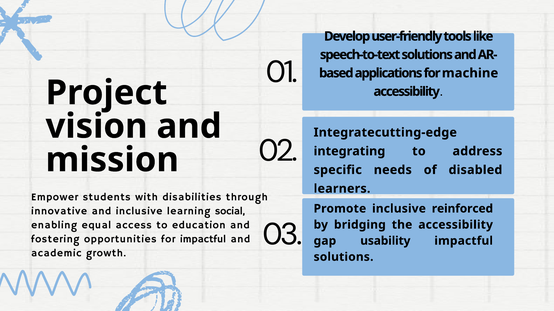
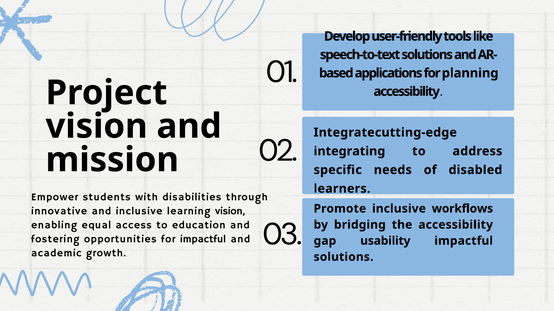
machine: machine -> planning
reinforced: reinforced -> workflows
learning social: social -> vision
